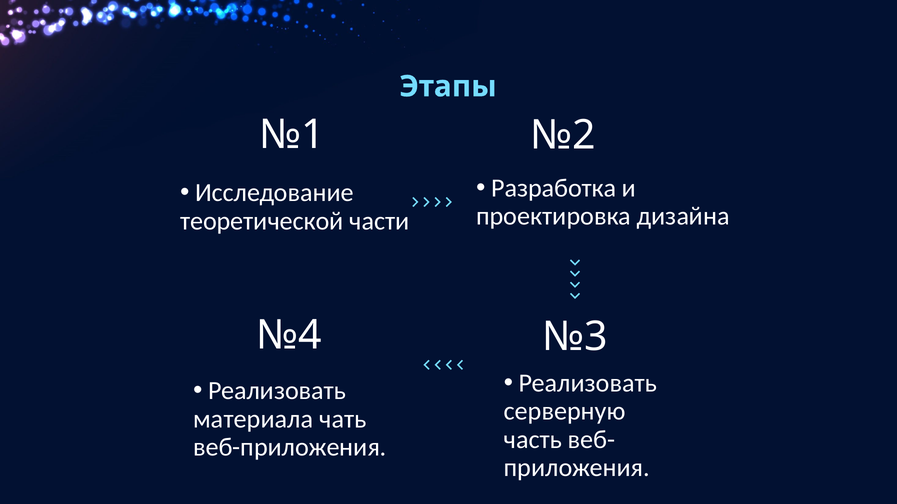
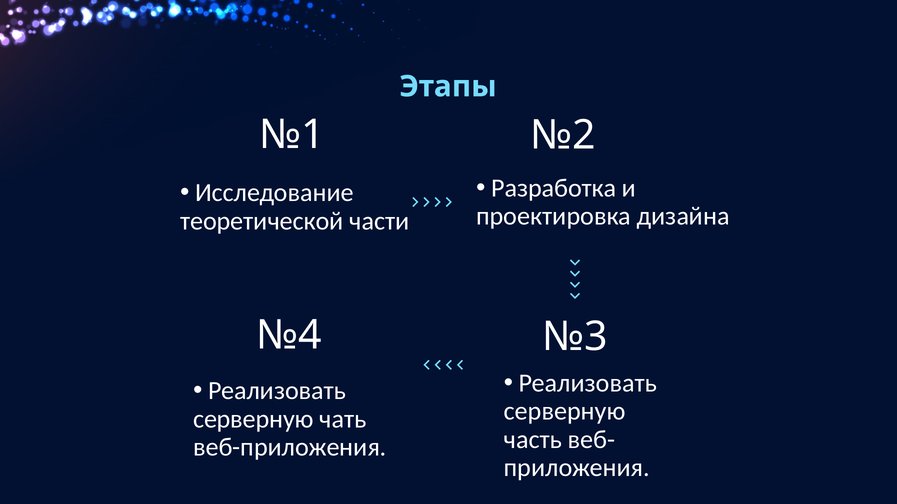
материала at (253, 419): материала -> серверную
